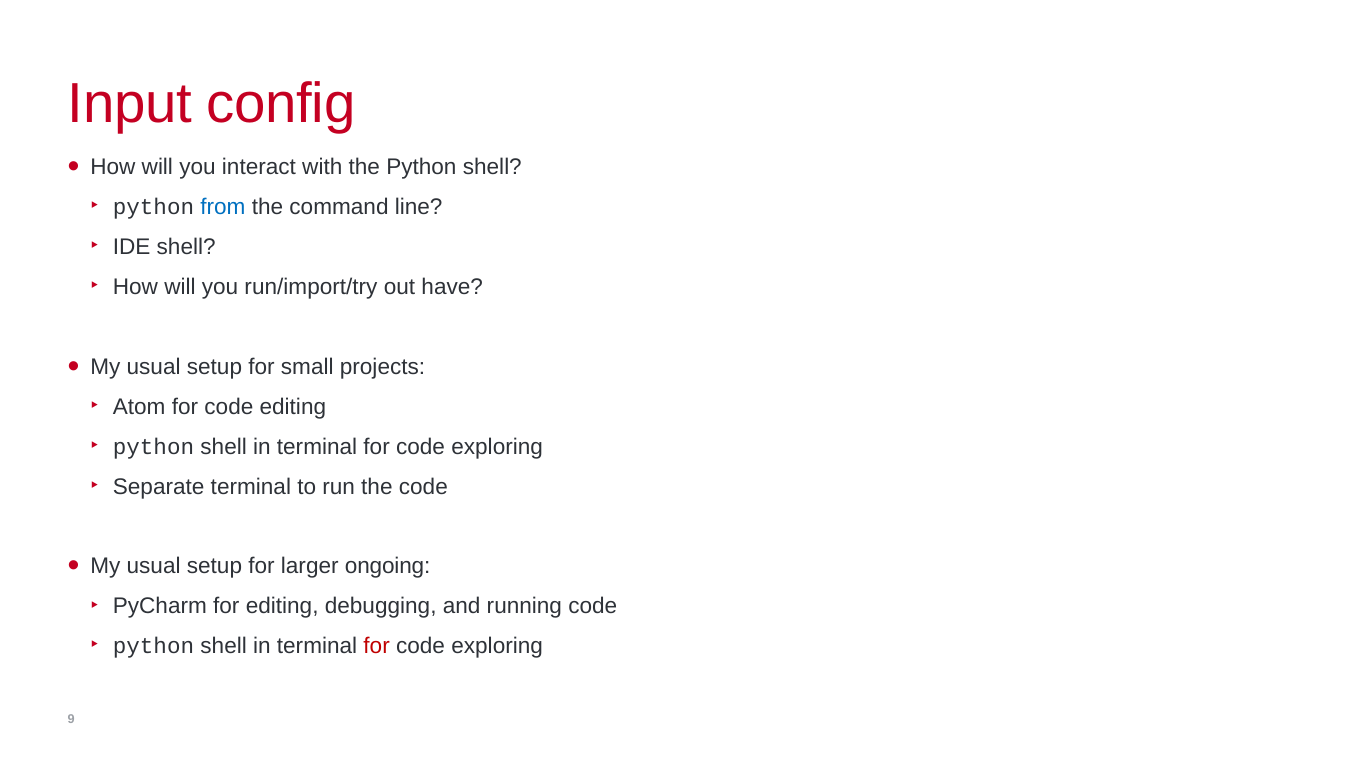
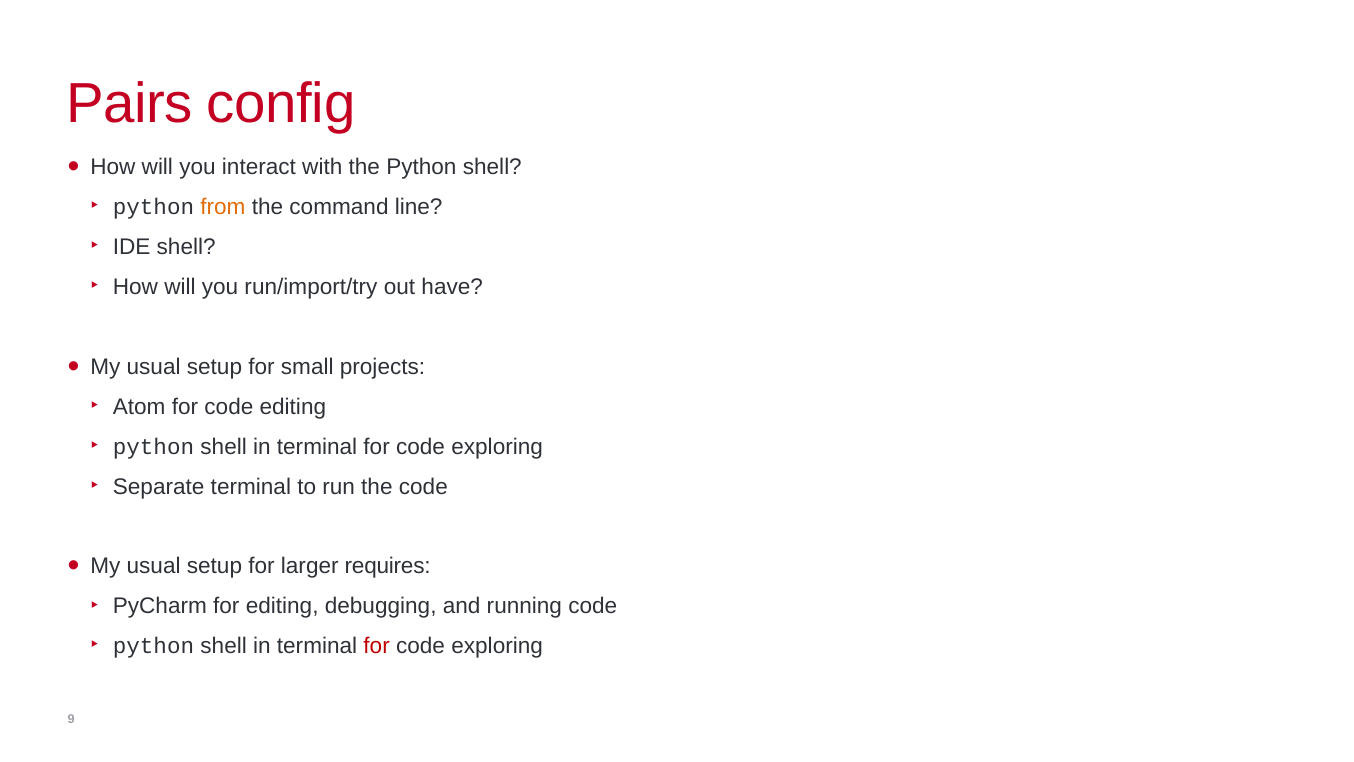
Input: Input -> Pairs
from colour: blue -> orange
ongoing: ongoing -> requires
